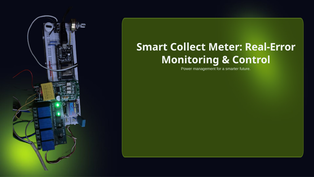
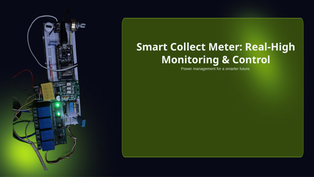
Real-Error: Real-Error -> Real-High
